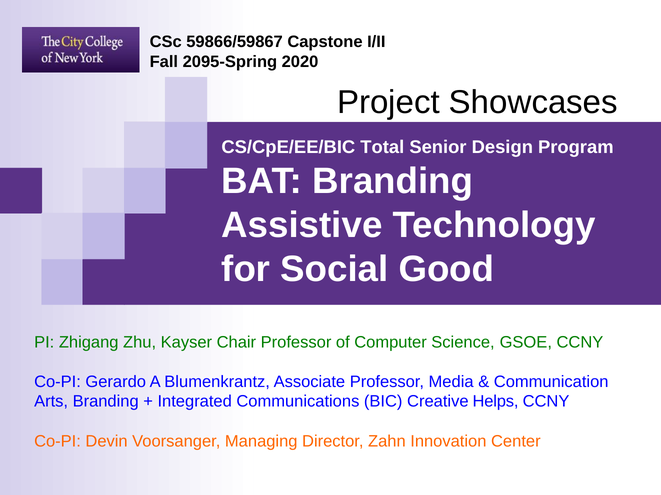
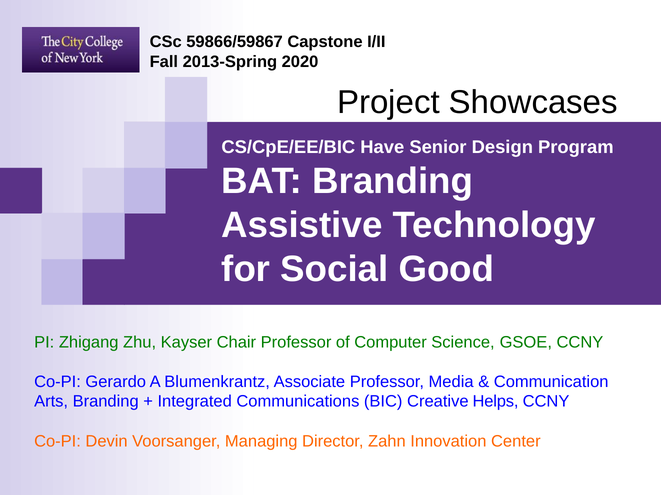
2095-Spring: 2095-Spring -> 2013-Spring
Total: Total -> Have
